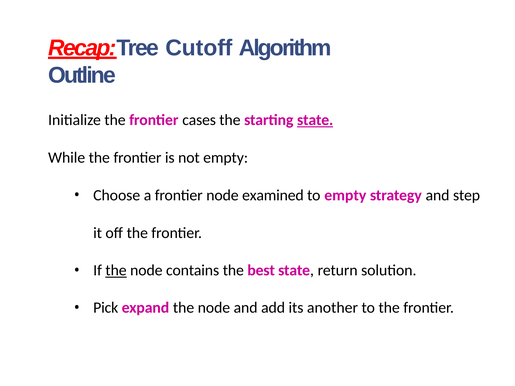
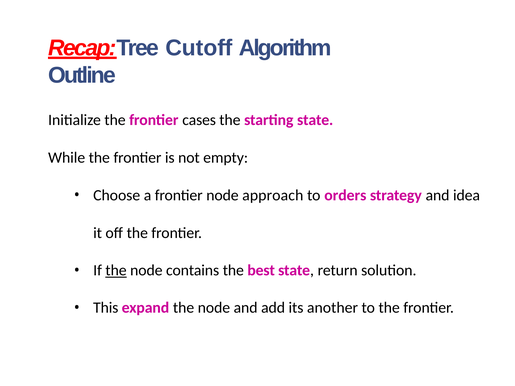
state at (315, 120) underline: present -> none
examined: examined -> approach
to empty: empty -> orders
step: step -> idea
Pick: Pick -> This
